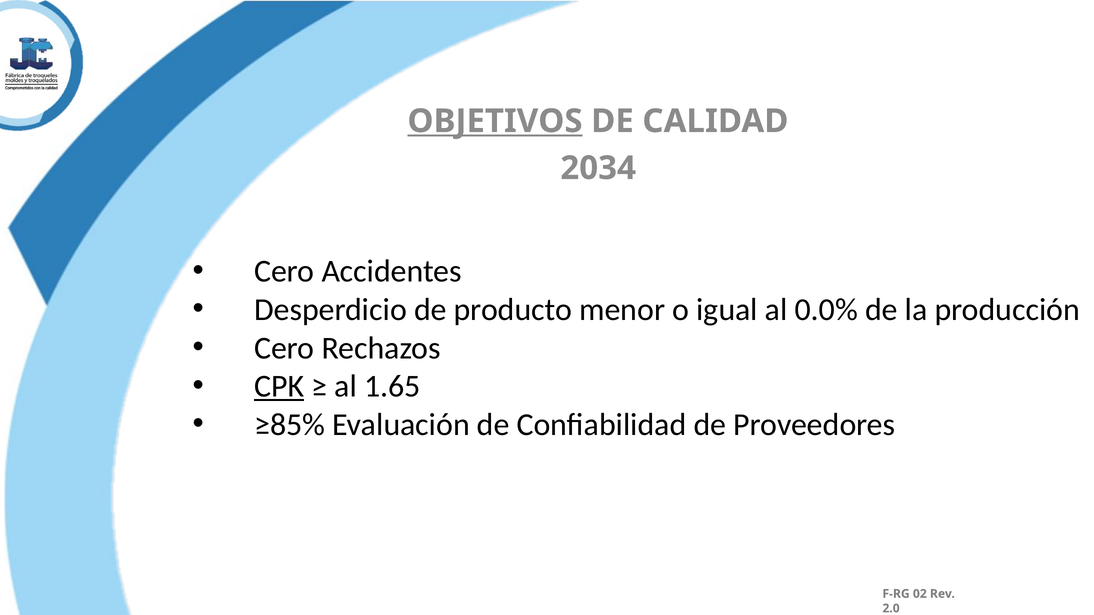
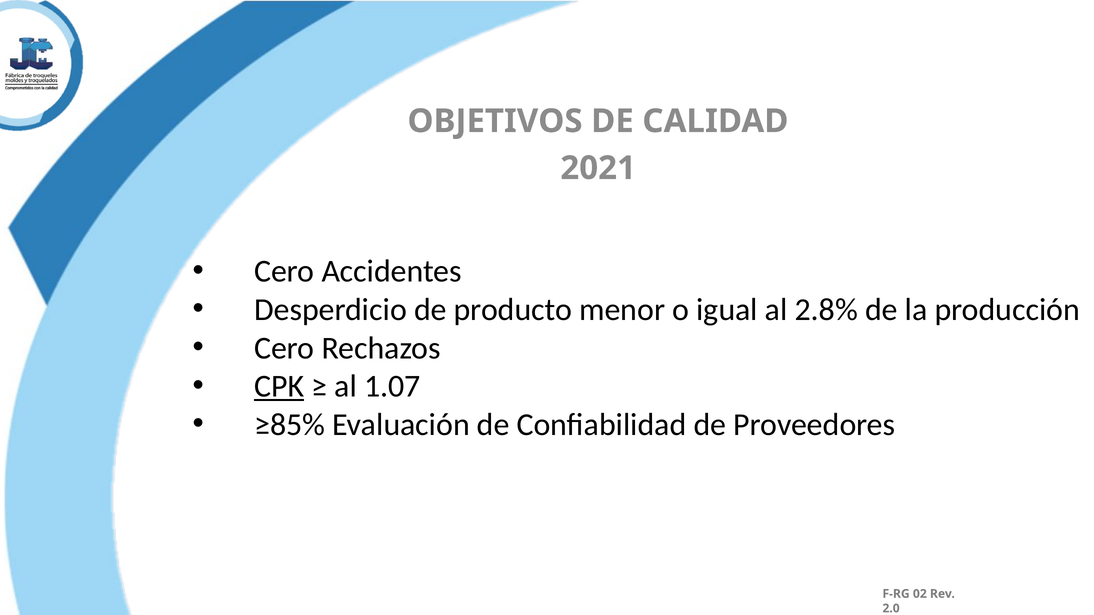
OBJETIVOS underline: present -> none
2034: 2034 -> 2021
0.0%: 0.0% -> 2.8%
1.65: 1.65 -> 1.07
